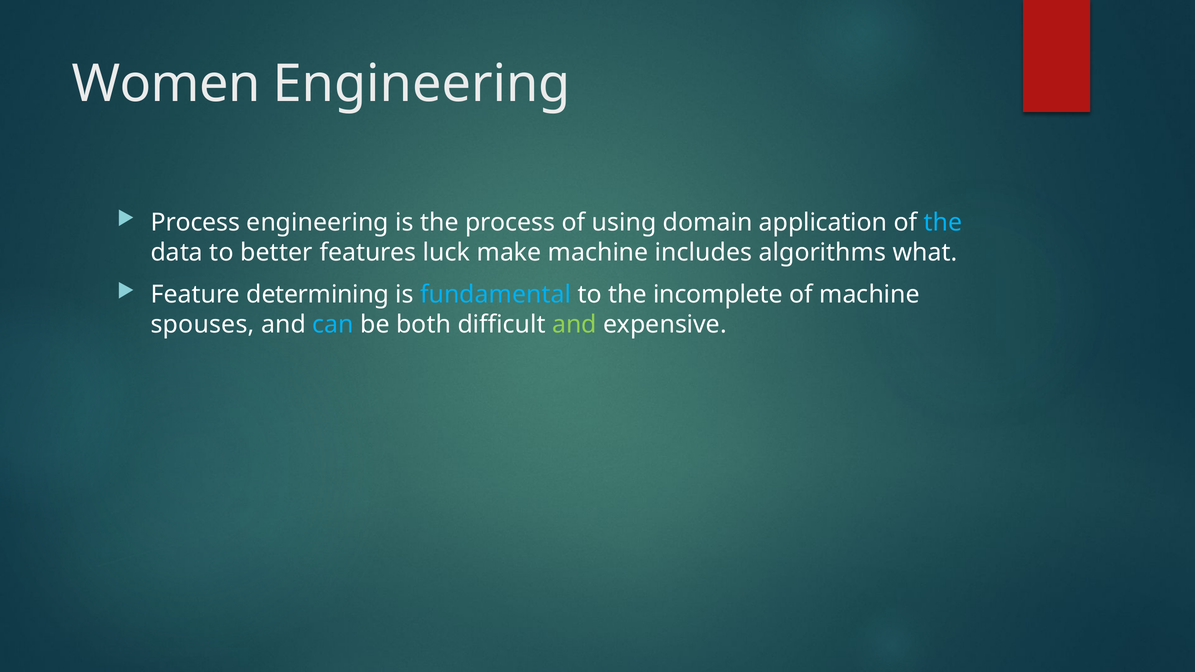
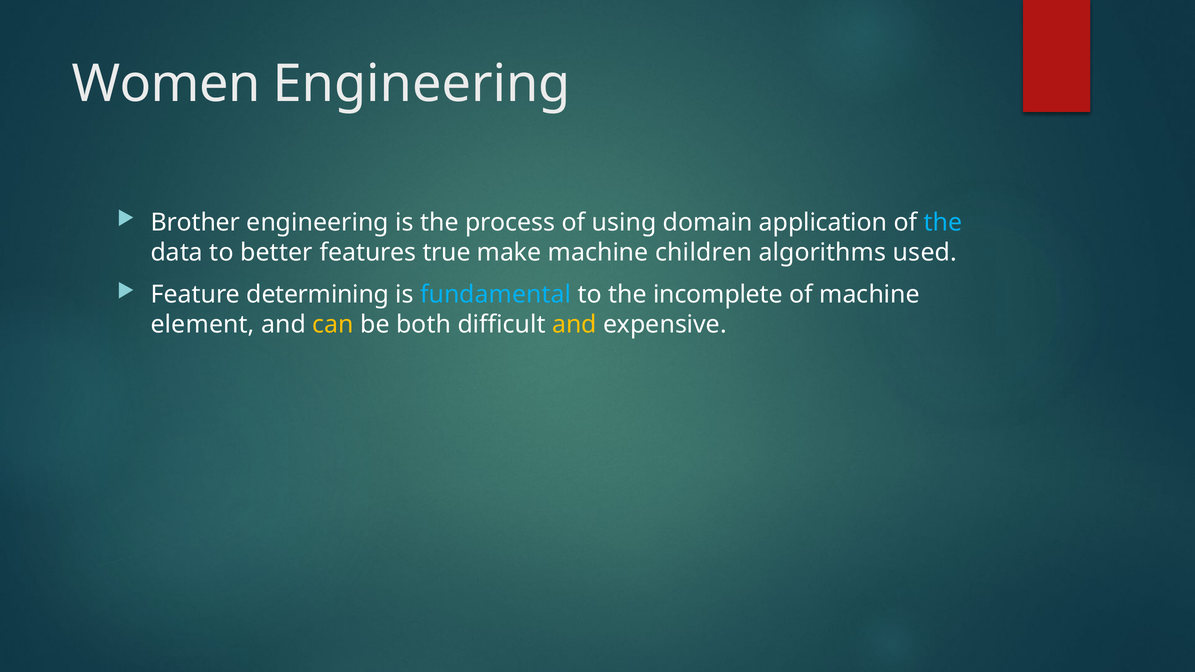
Process at (195, 222): Process -> Brother
luck: luck -> true
includes: includes -> children
what: what -> used
spouses: spouses -> element
can colour: light blue -> yellow
and at (574, 325) colour: light green -> yellow
